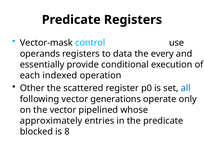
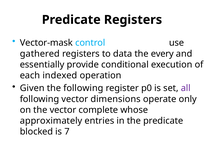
operands: operands -> gathered
Other: Other -> Given
the scattered: scattered -> following
all colour: blue -> purple
generations: generations -> dimensions
pipelined: pipelined -> complete
8: 8 -> 7
